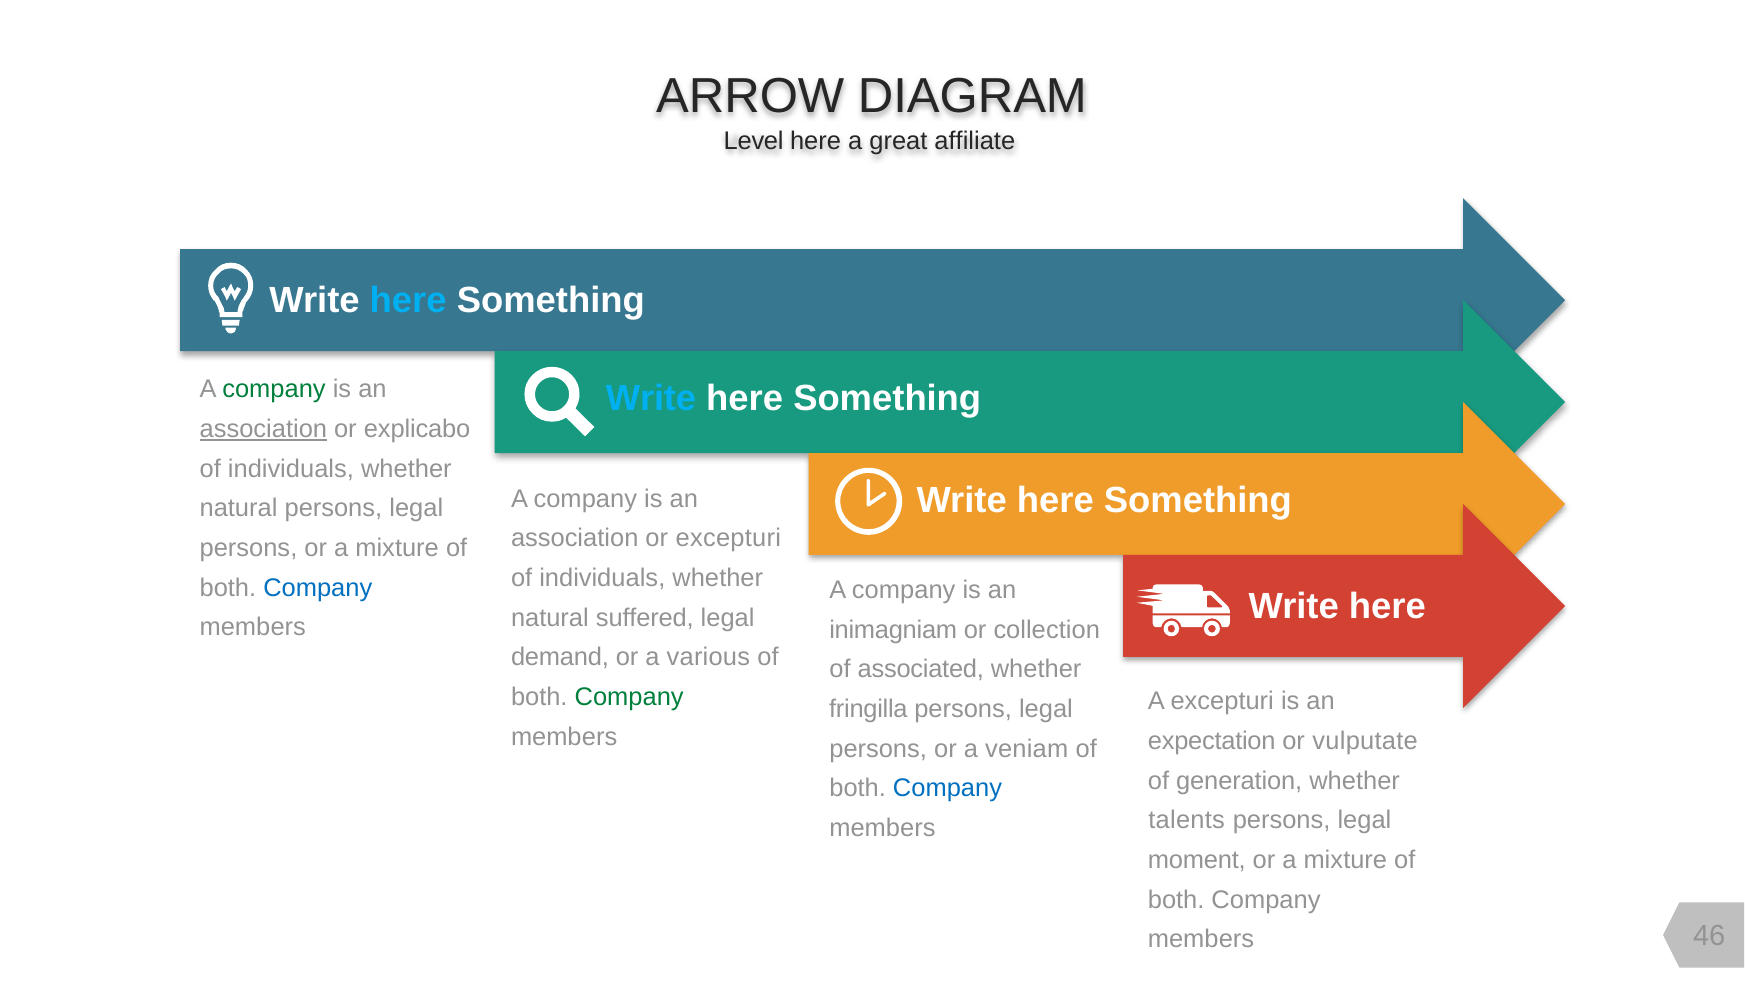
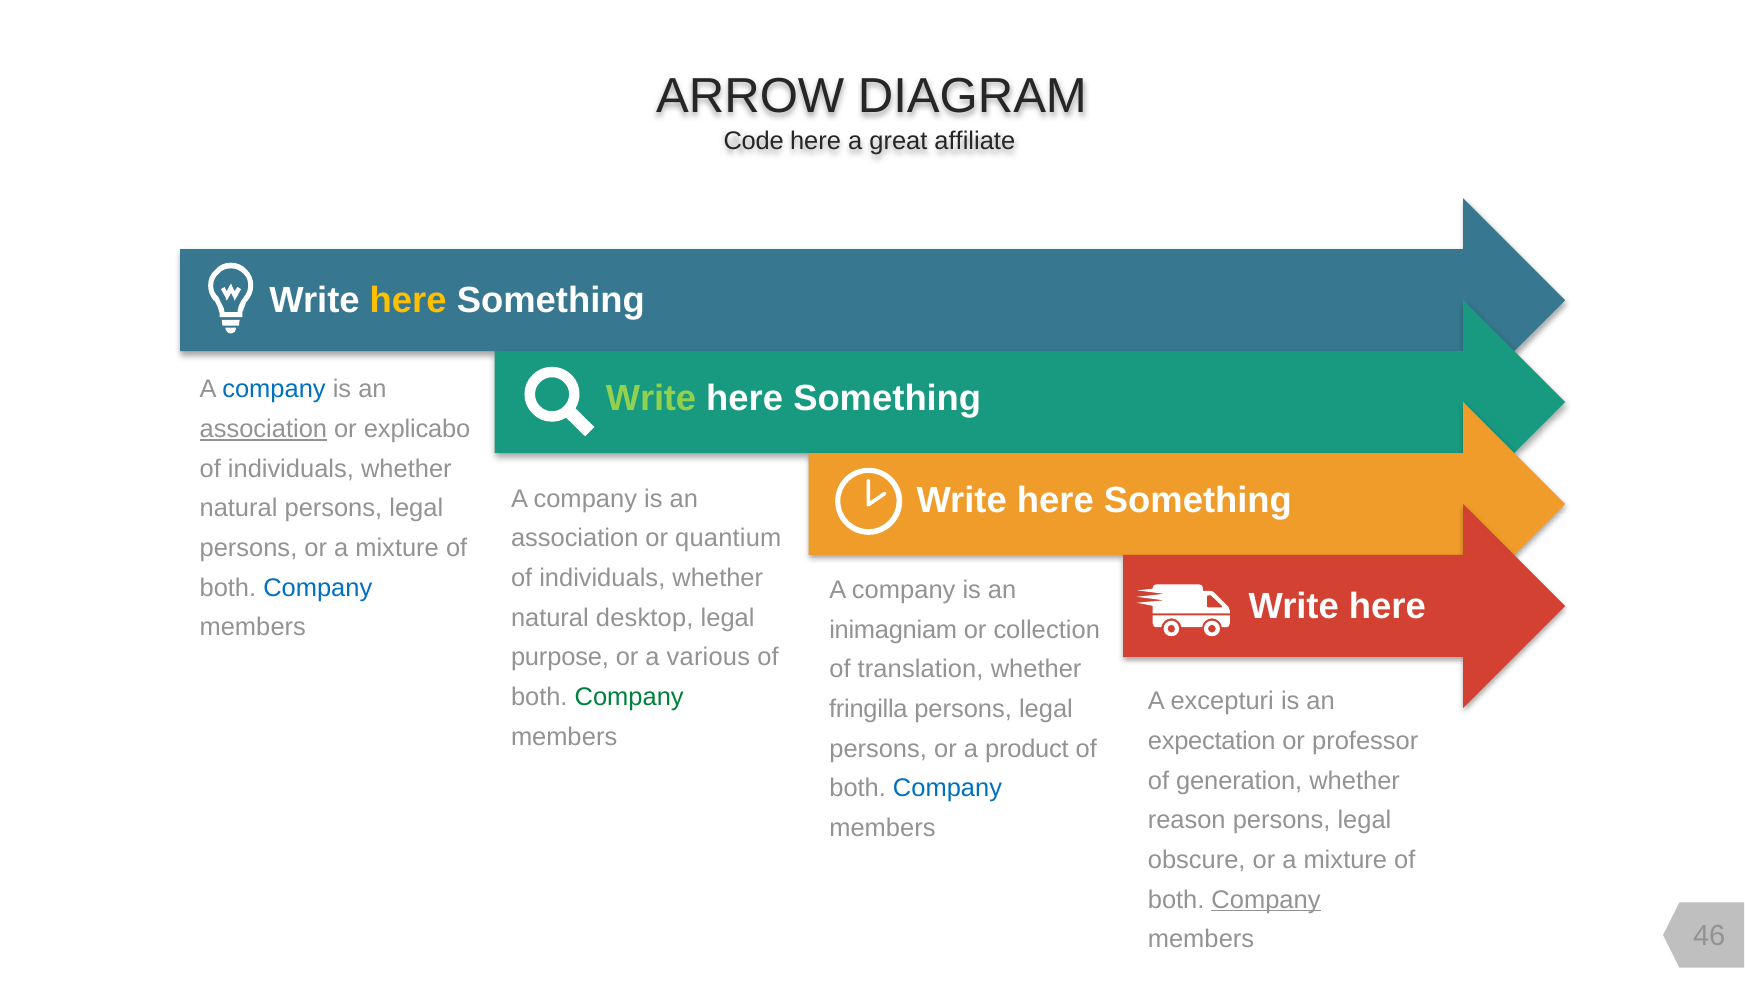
Level: Level -> Code
here at (408, 301) colour: light blue -> yellow
company at (274, 389) colour: green -> blue
Write at (651, 399) colour: light blue -> light green
or excepturi: excepturi -> quantium
suffered: suffered -> desktop
demand: demand -> purpose
associated: associated -> translation
vulputate: vulputate -> professor
veniam: veniam -> product
talents: talents -> reason
moment: moment -> obscure
Company at (1266, 900) underline: none -> present
